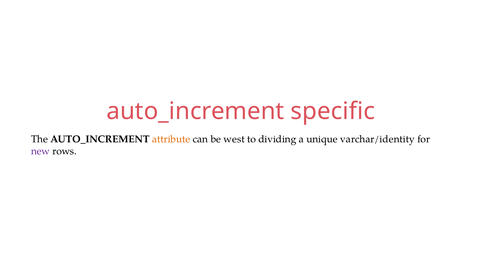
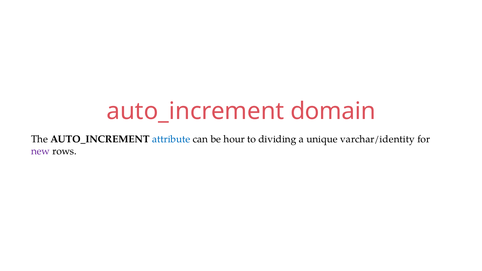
specific: specific -> domain
attribute colour: orange -> blue
west: west -> hour
